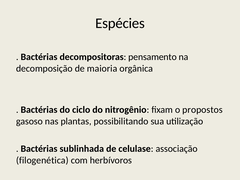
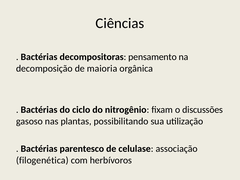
Espécies: Espécies -> Ciências
propostos: propostos -> discussões
sublinhada: sublinhada -> parentesco
